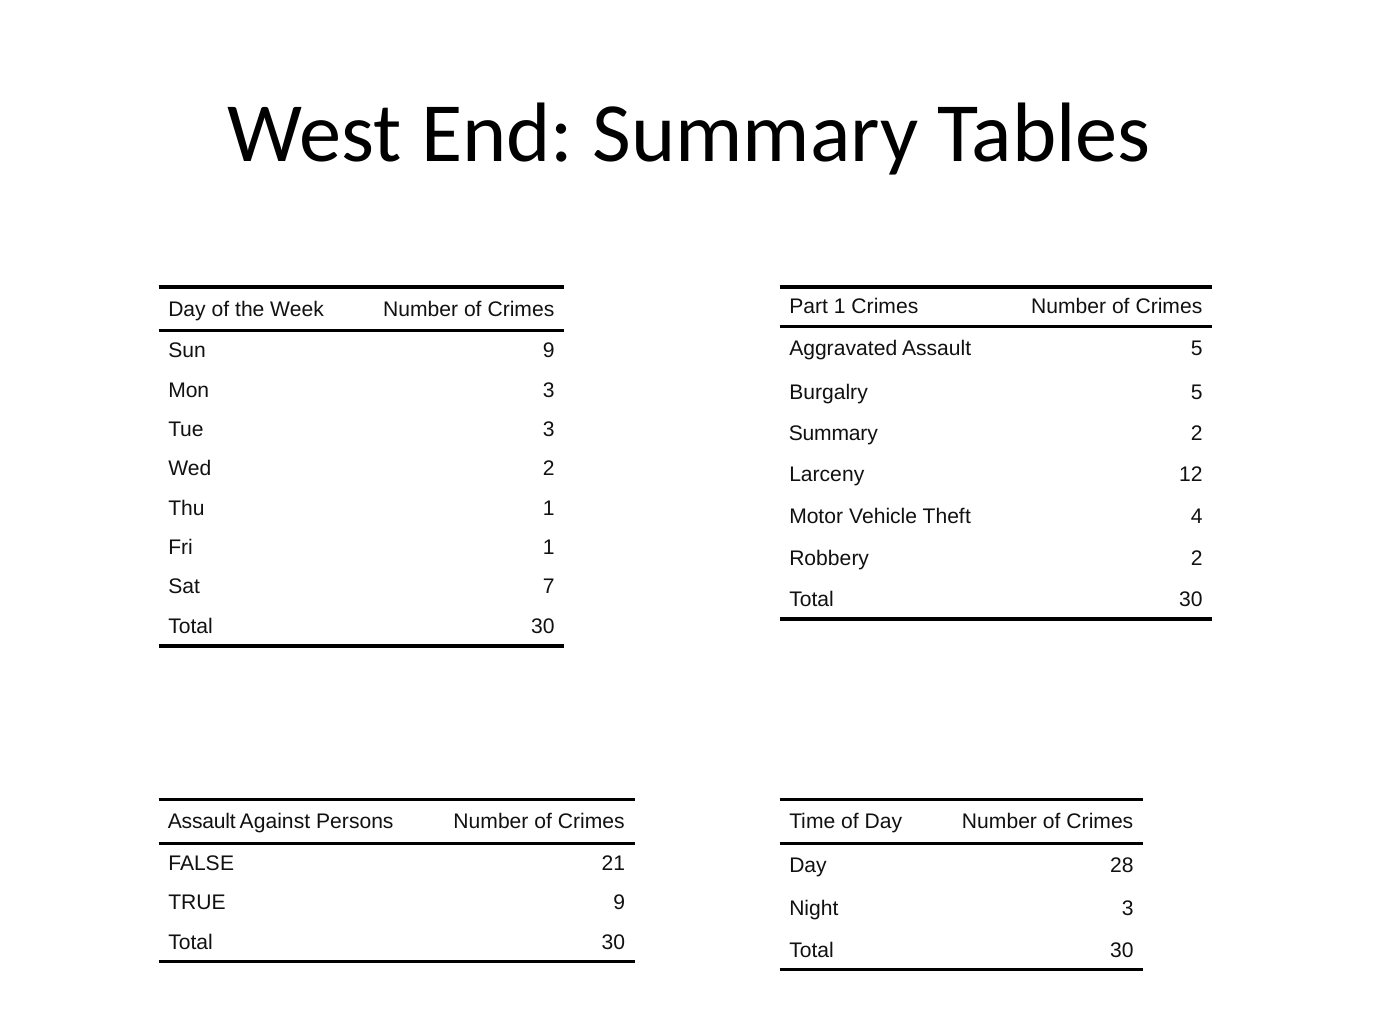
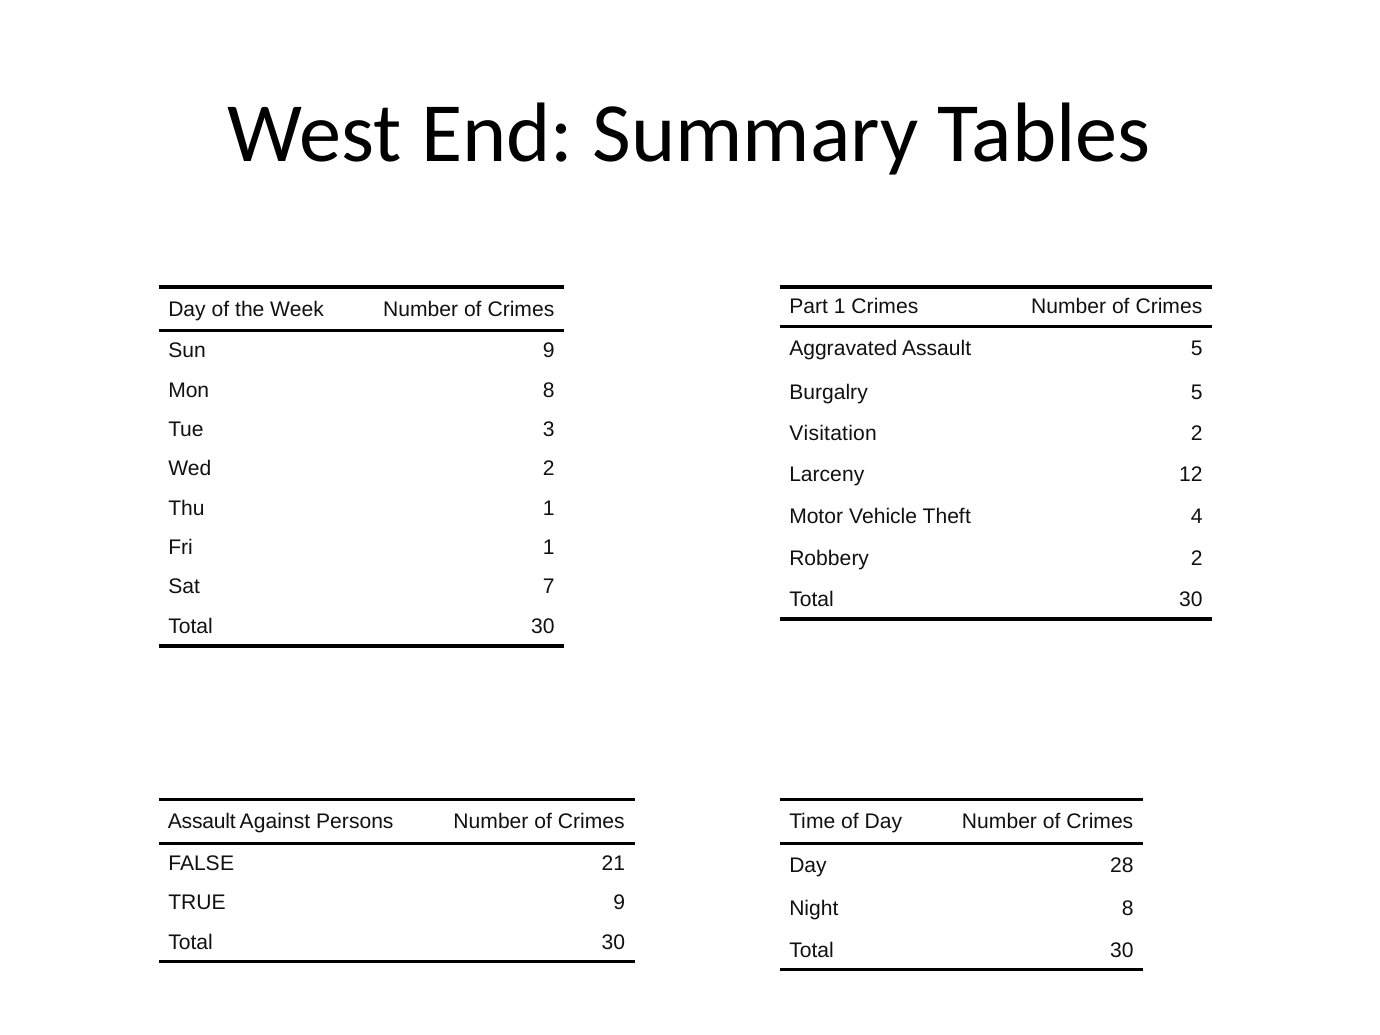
Mon 3: 3 -> 8
Summary at (833, 434): Summary -> Visitation
Night 3: 3 -> 8
